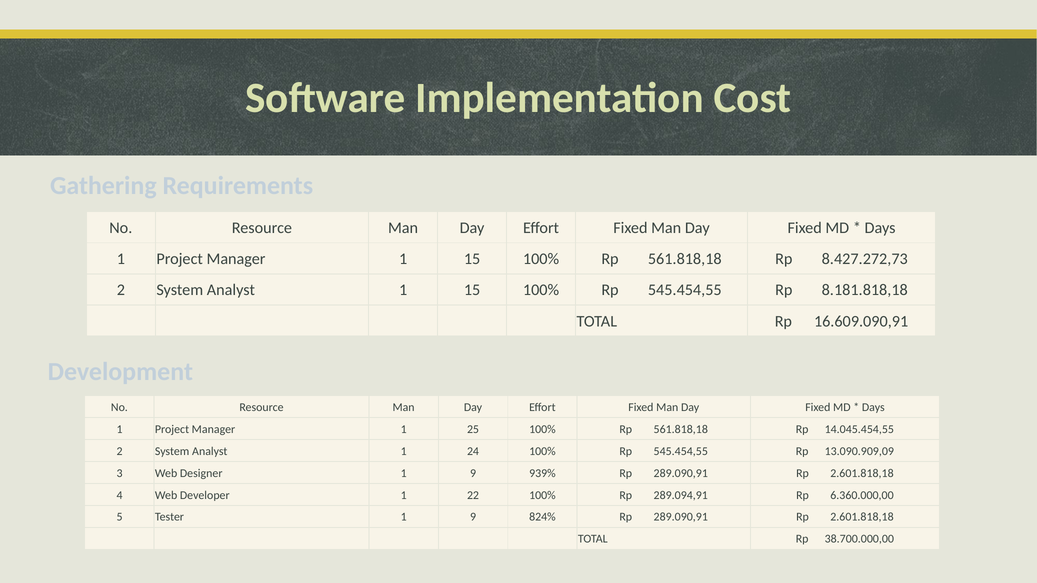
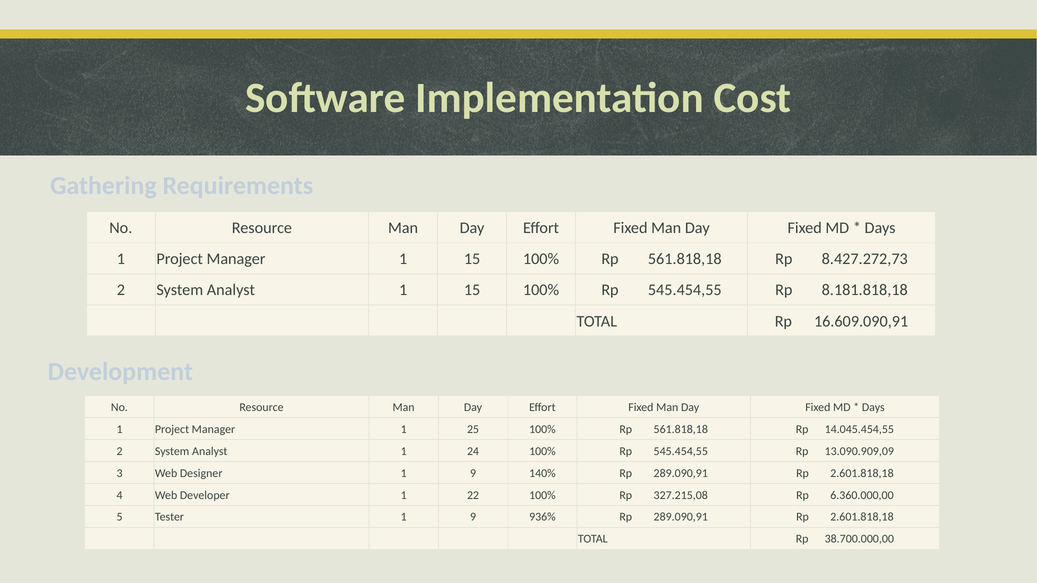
939%: 939% -> 140%
289.094,91: 289.094,91 -> 327.215,08
824%: 824% -> 936%
